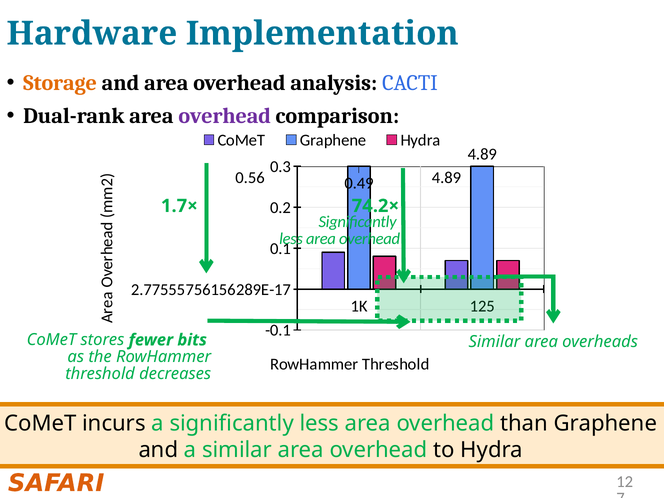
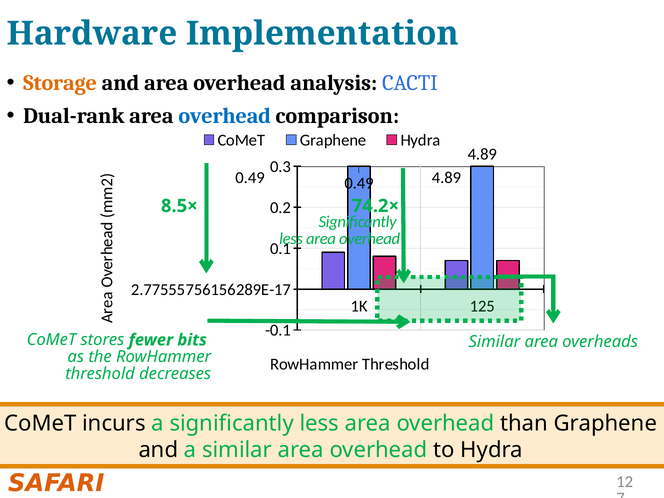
overhead at (225, 116) colour: purple -> blue
0.56 at (250, 178): 0.56 -> 0.49
1.7×: 1.7× -> 8.5×
